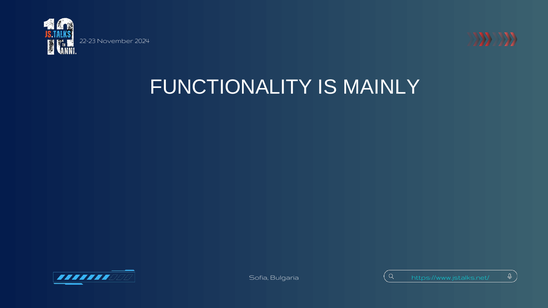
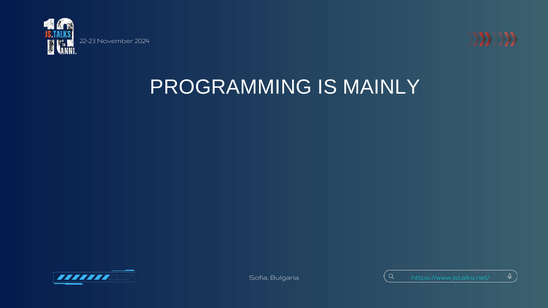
FUNCTIONALITY: FUNCTIONALITY -> PROGRAMMING
